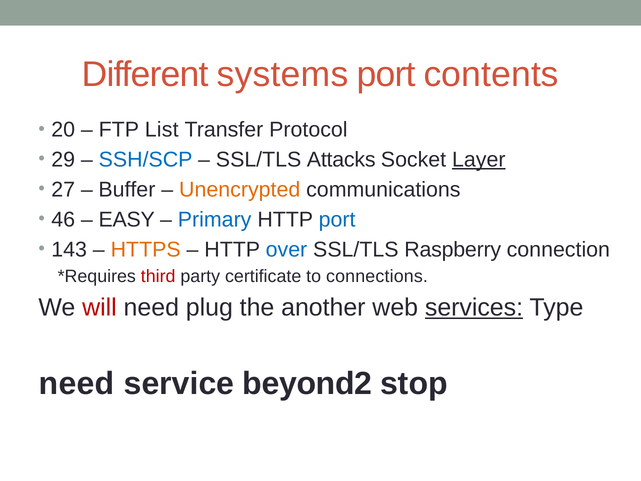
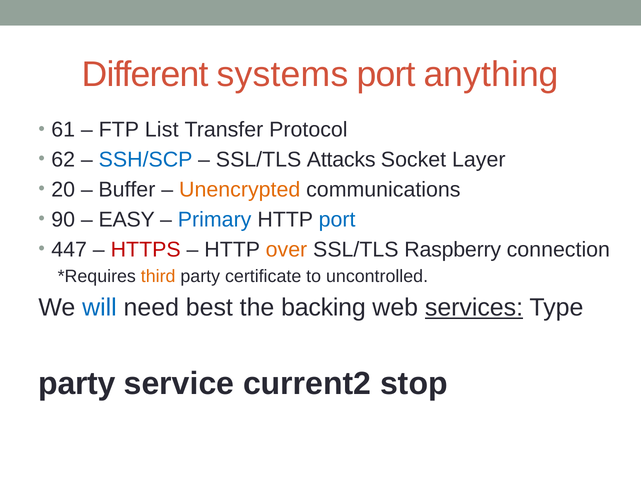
contents: contents -> anything
20: 20 -> 61
29: 29 -> 62
Layer underline: present -> none
27: 27 -> 20
46: 46 -> 90
143: 143 -> 447
HTTPS colour: orange -> red
over colour: blue -> orange
third colour: red -> orange
connections: connections -> uncontrolled
will colour: red -> blue
plug: plug -> best
another: another -> backing
need at (77, 383): need -> party
beyond2: beyond2 -> current2
